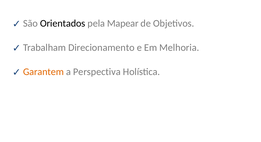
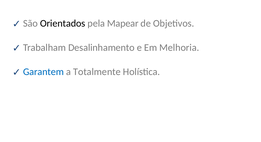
Direcionamento: Direcionamento -> Desalinhamento
Garantem colour: orange -> blue
Perspectiva: Perspectiva -> Totalmente
